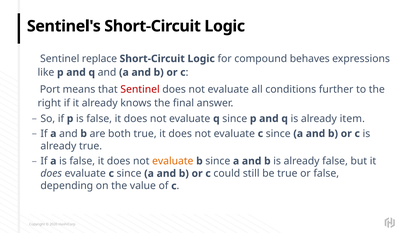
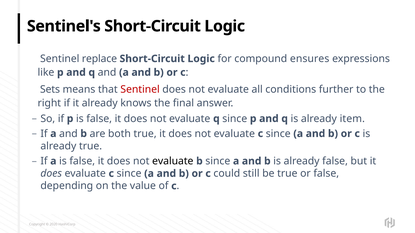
behaves: behaves -> ensures
Port: Port -> Sets
evaluate at (173, 161) colour: orange -> black
